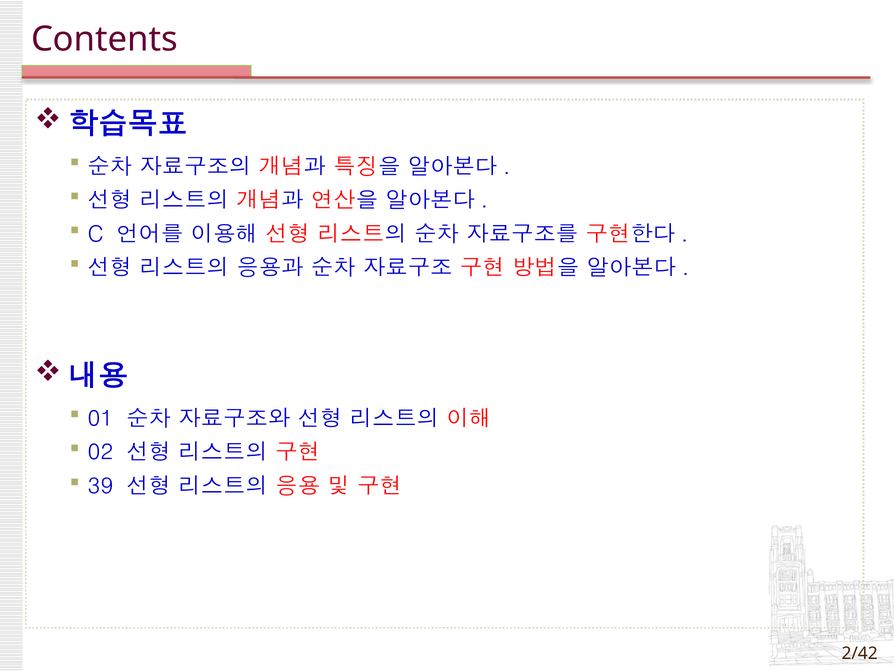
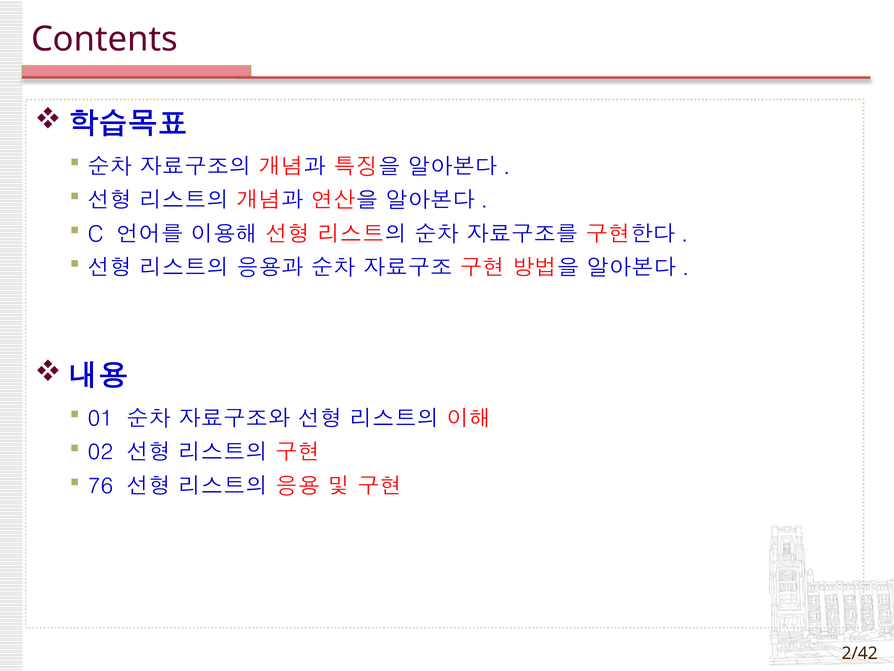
39: 39 -> 76
